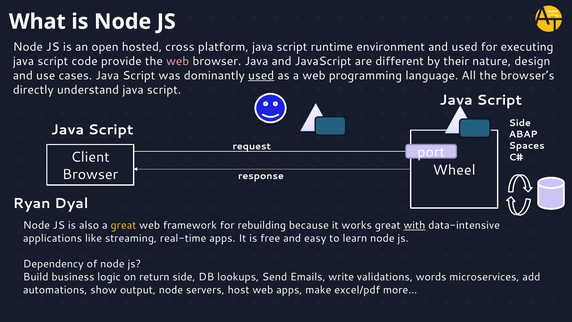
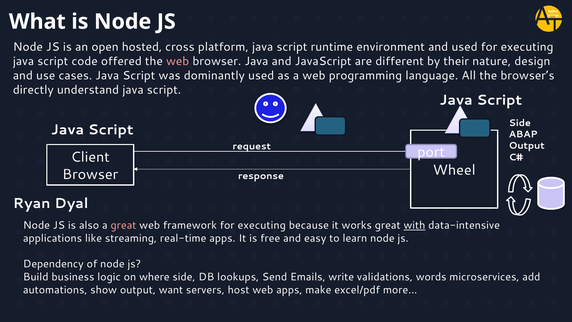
provide: provide -> offered
used at (261, 76) underline: present -> none
Spaces at (527, 146): Spaces -> Output
great at (123, 225) colour: yellow -> pink
framework for rebuilding: rebuilding -> executing
return: return -> where
output node: node -> want
